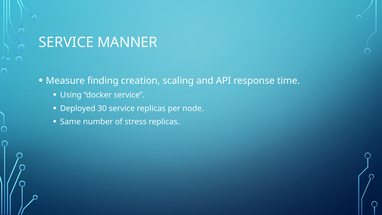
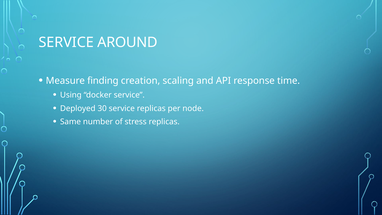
MANNER: MANNER -> AROUND
